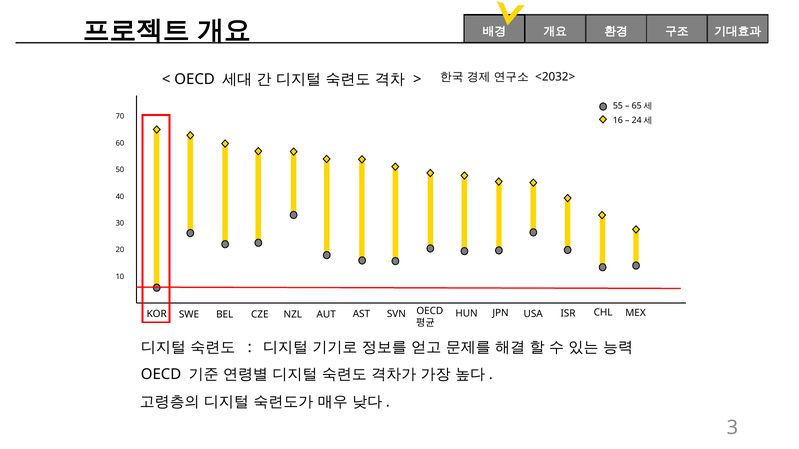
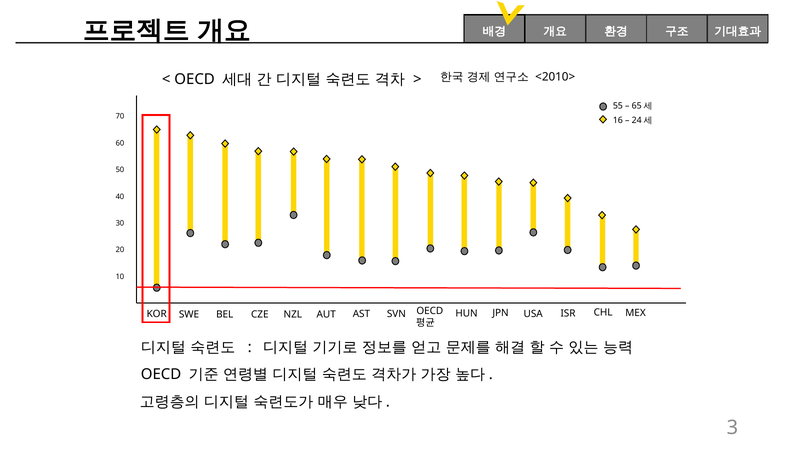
<2032>: <2032> -> <2010>
